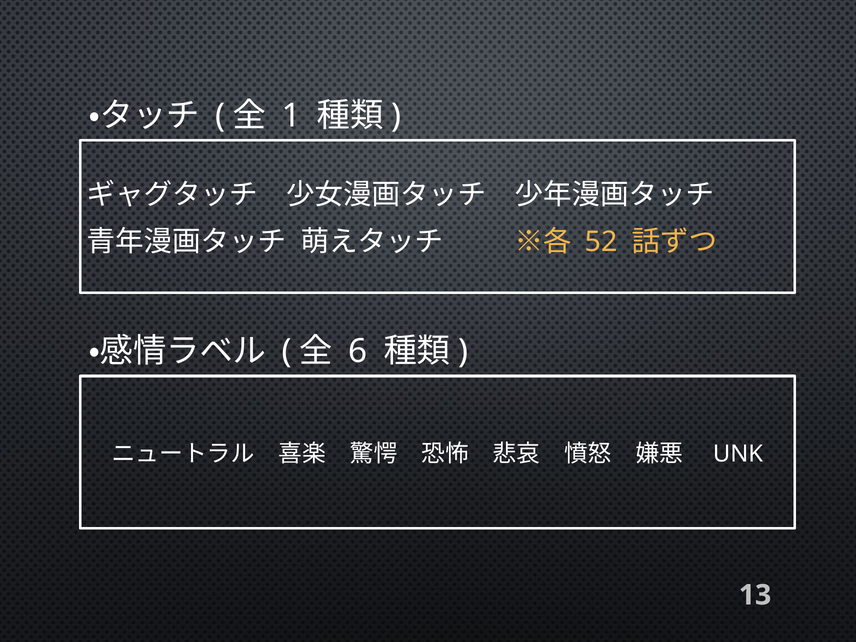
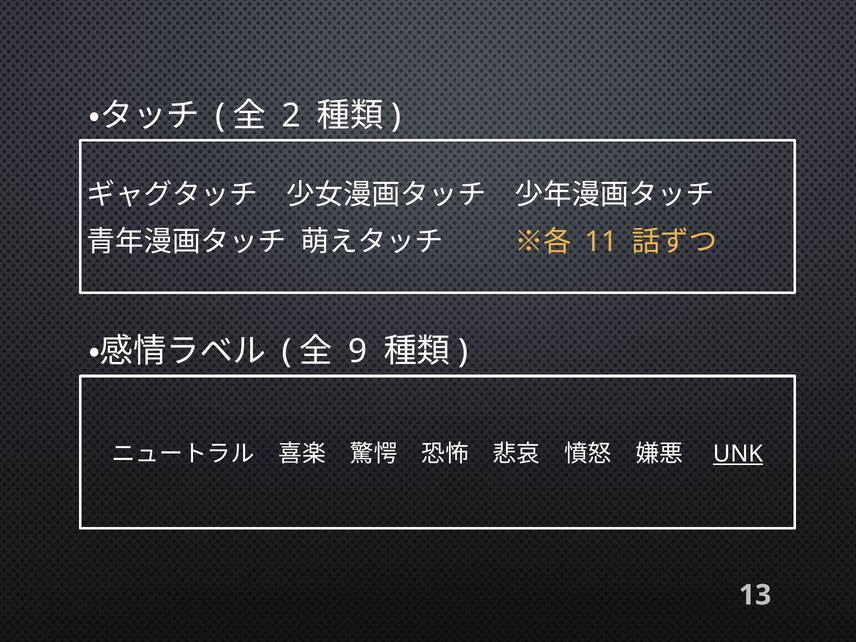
1: 1 -> 2
52: 52 -> 11
6: 6 -> 9
UNK underline: none -> present
